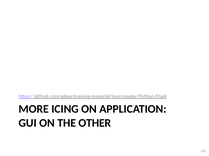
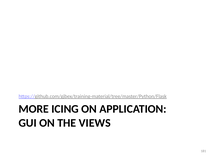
OTHER: OTHER -> VIEWS
